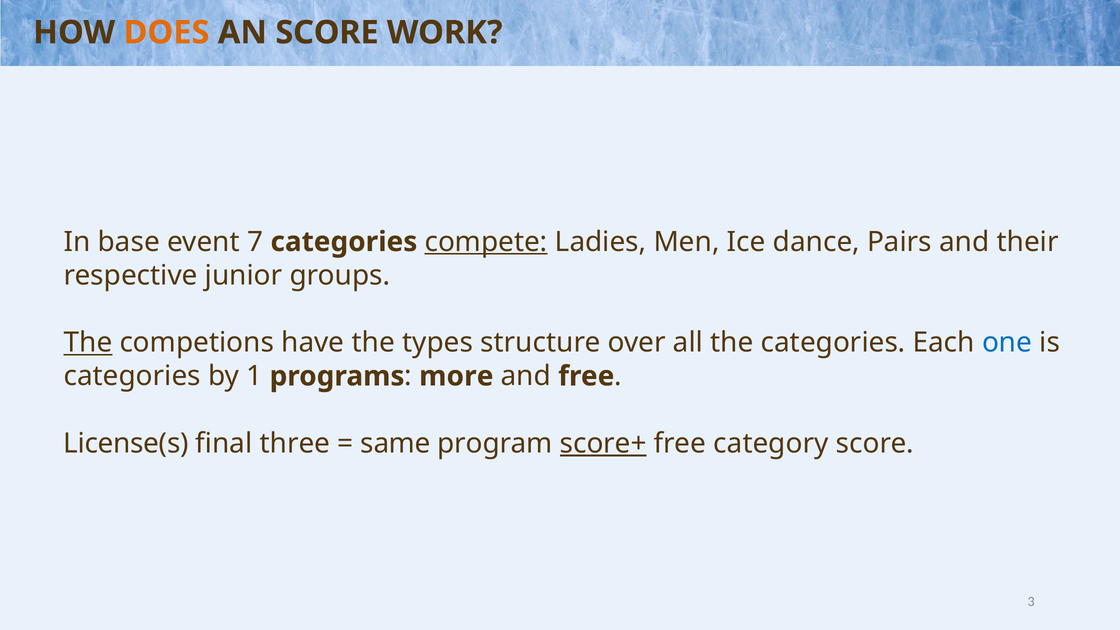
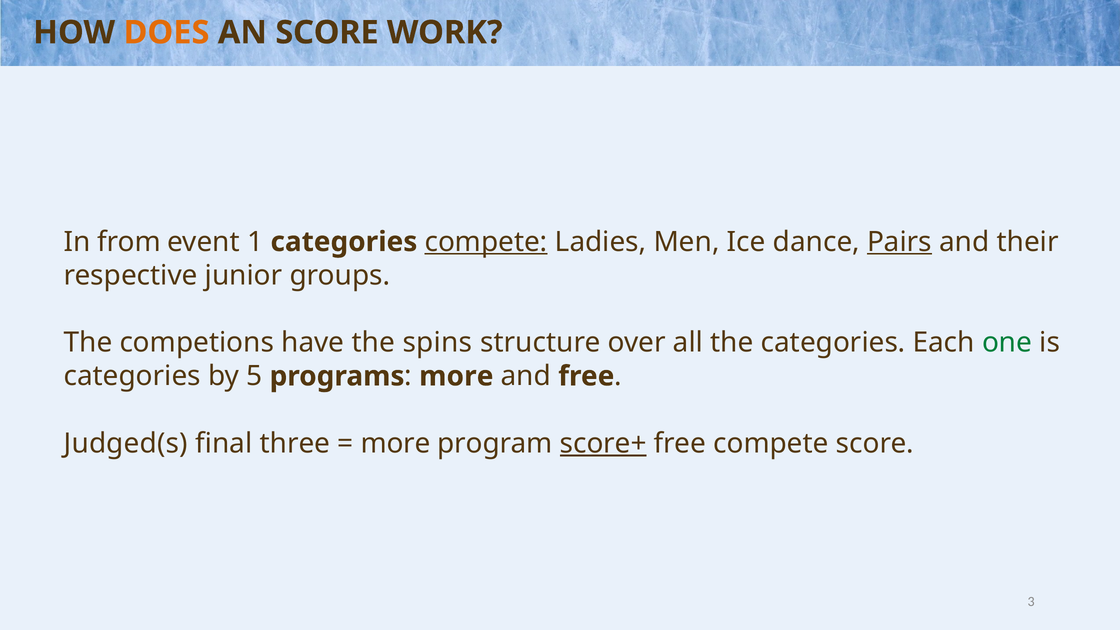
base: base -> from
7: 7 -> 1
Pairs underline: none -> present
The at (88, 343) underline: present -> none
types: types -> spins
one colour: blue -> green
1: 1 -> 5
License(s: License(s -> Judged(s
same at (396, 443): same -> more
free category: category -> compete
